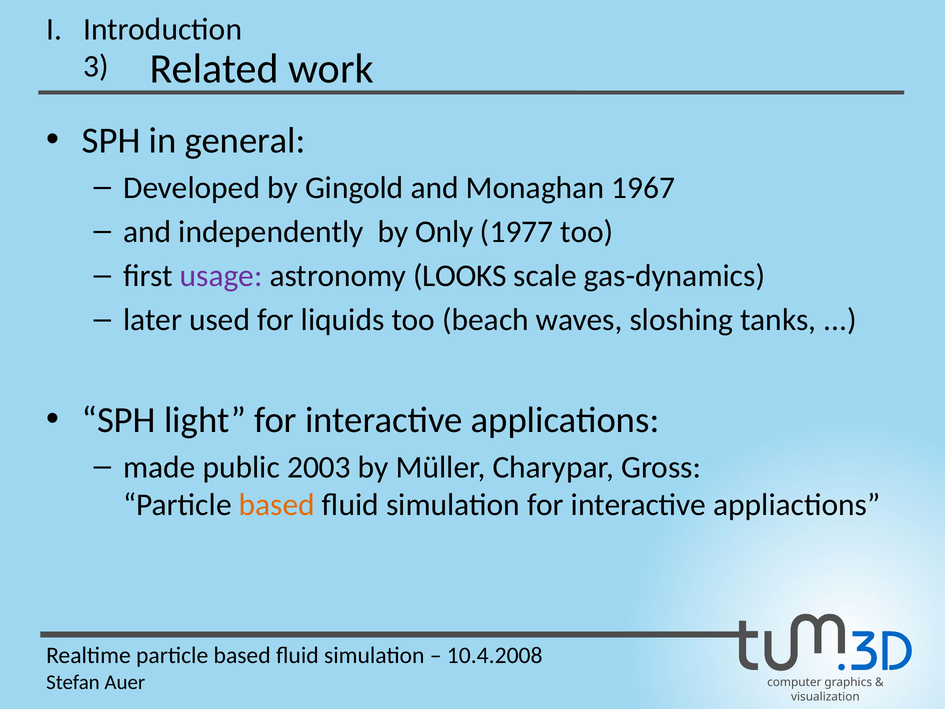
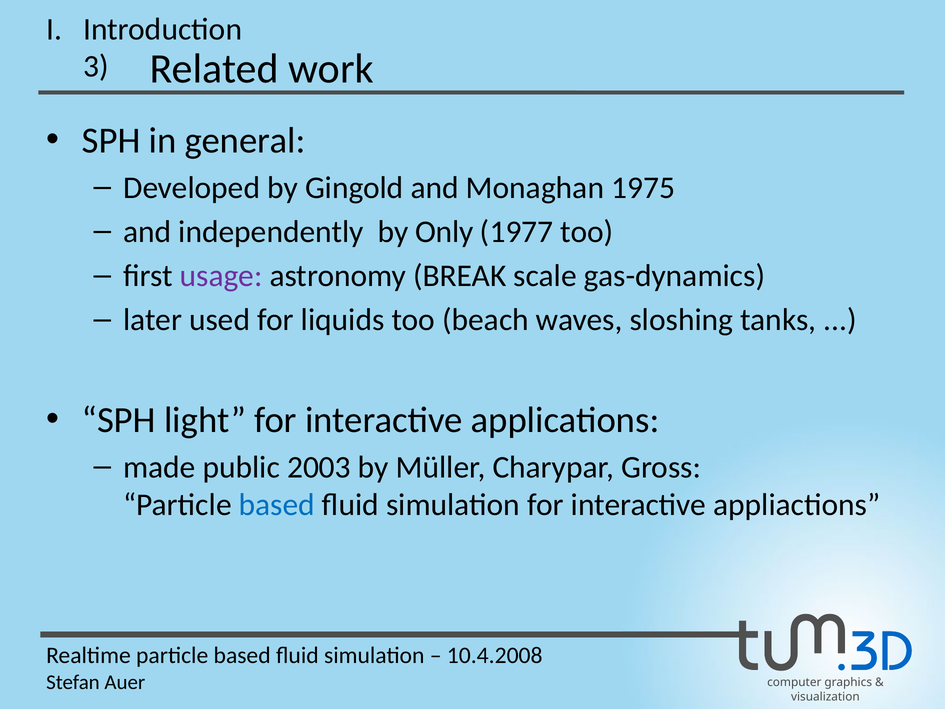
1967: 1967 -> 1975
LOOKS: LOOKS -> BREAK
based at (277, 505) colour: orange -> blue
